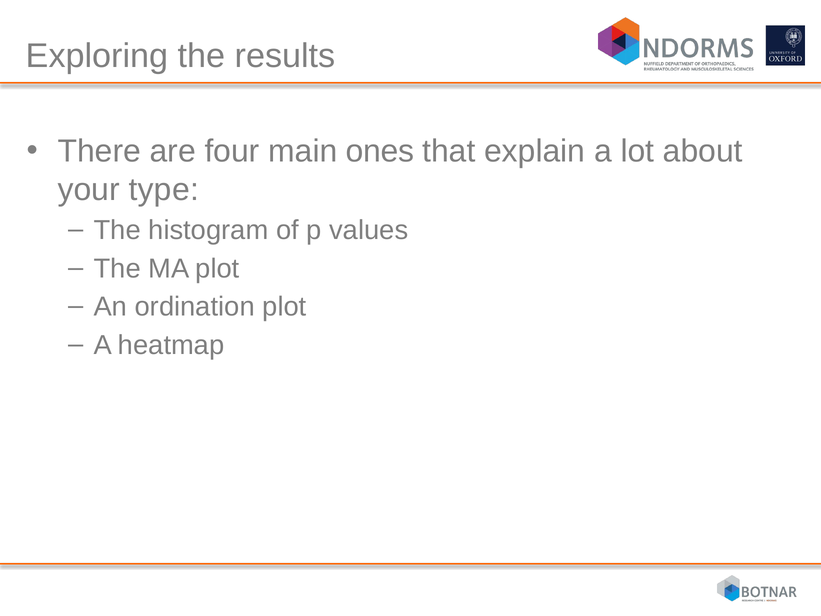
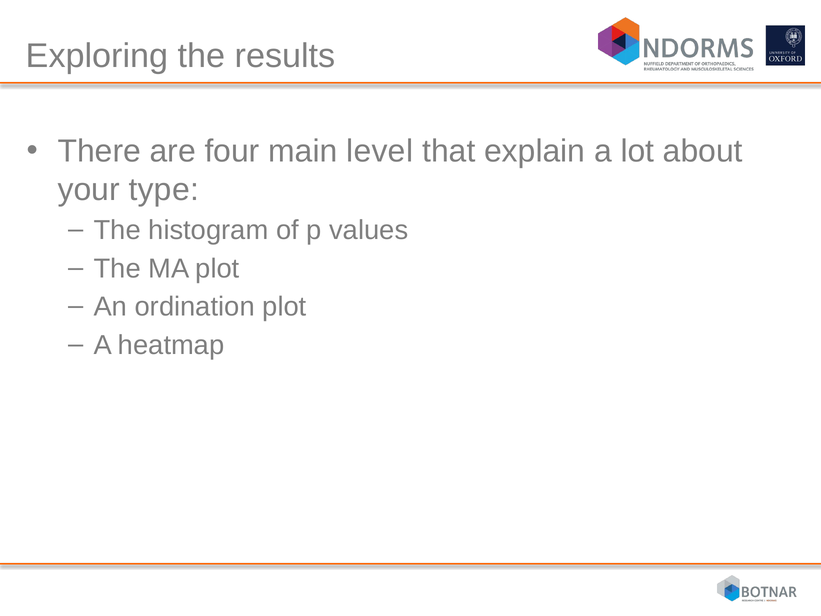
ones: ones -> level
